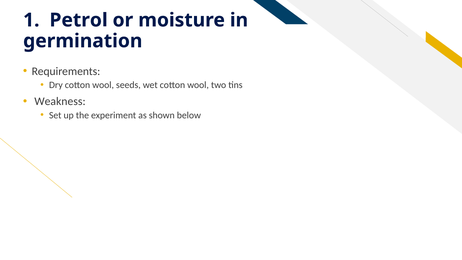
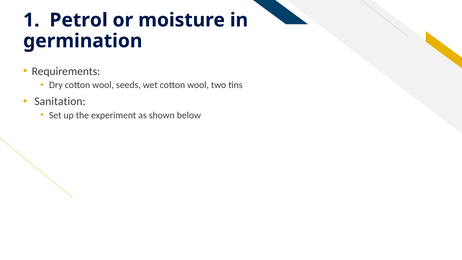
Weakness: Weakness -> Sanitation
